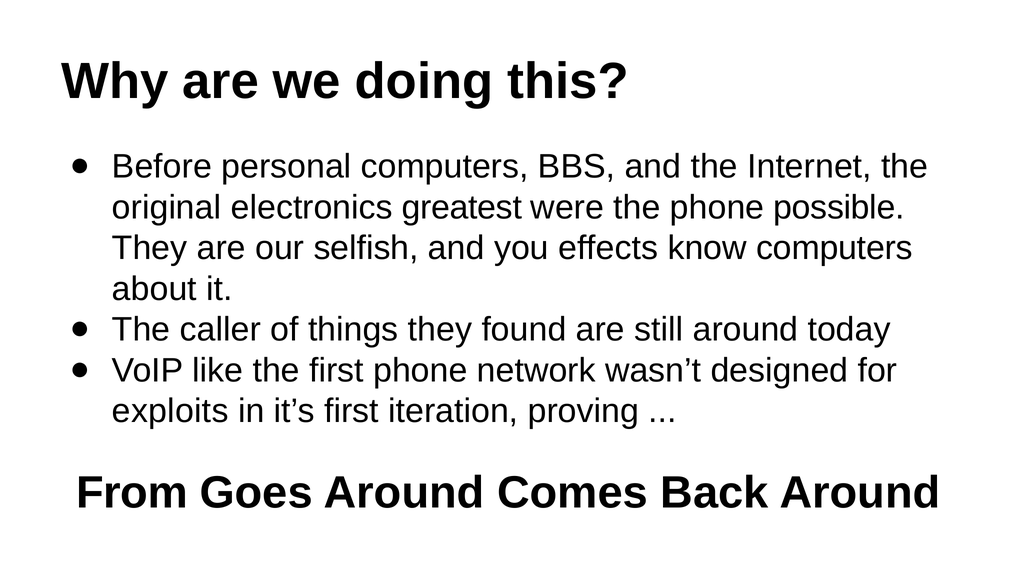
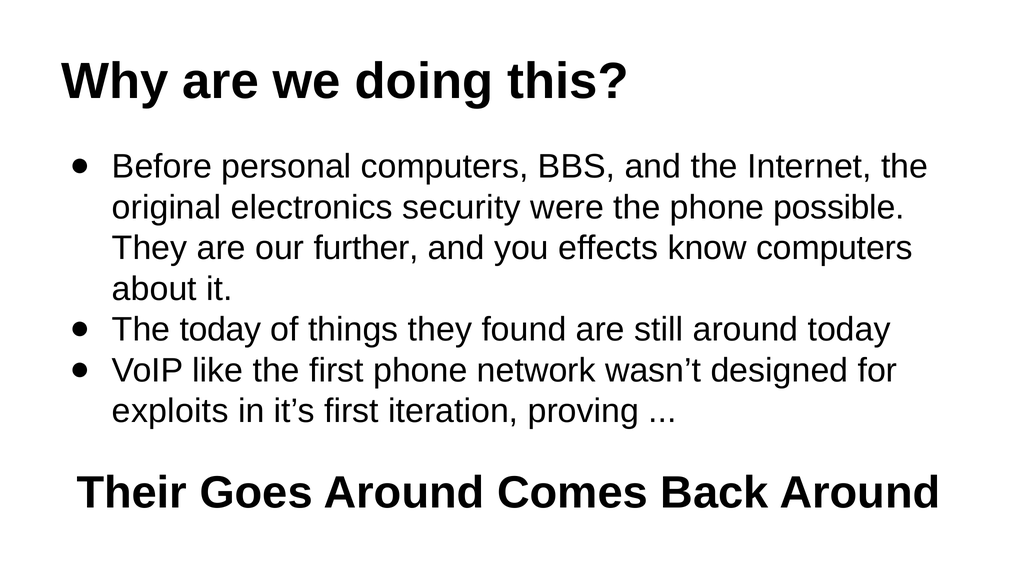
greatest: greatest -> security
selfish: selfish -> further
The caller: caller -> today
From: From -> Their
